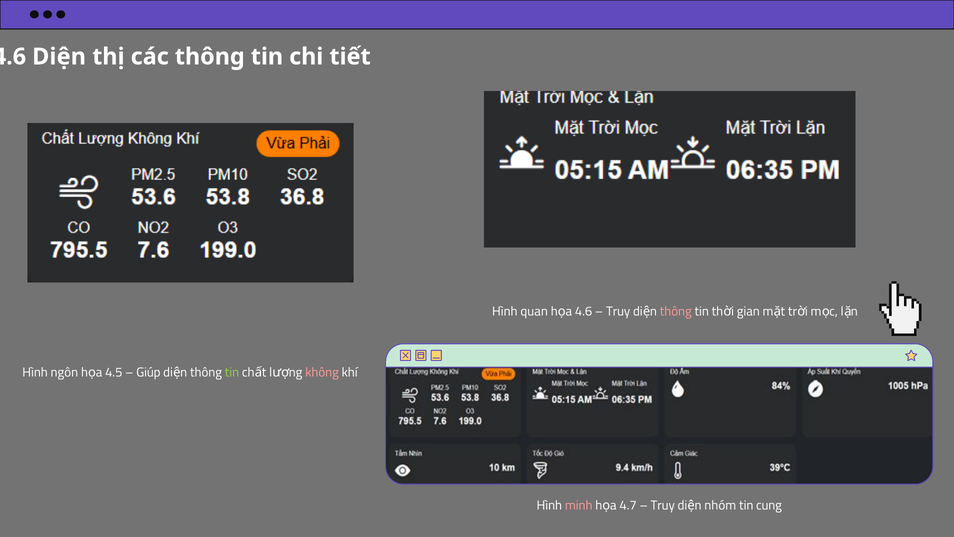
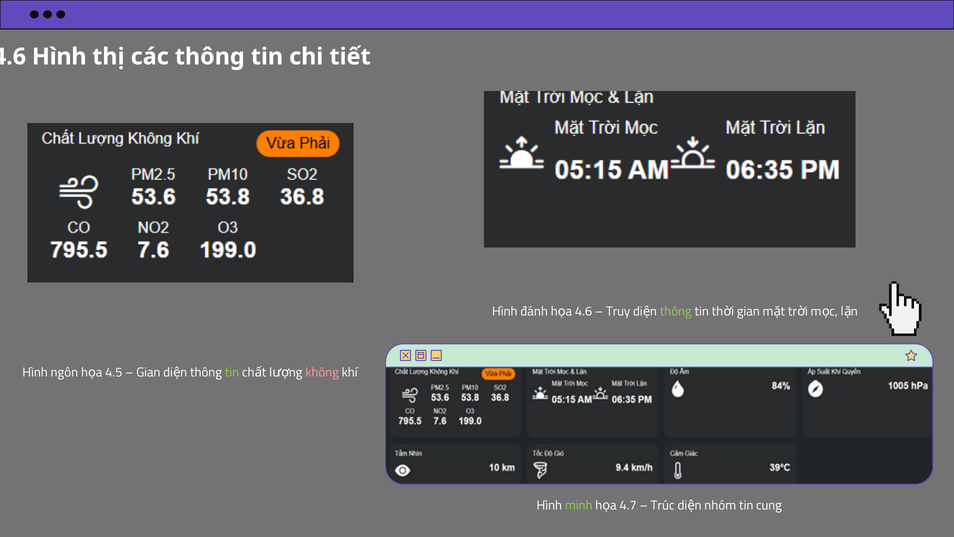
Diện at (59, 57): Diện -> Hình
quan: quan -> đánh
thông at (676, 311) colour: pink -> light green
Giúp at (148, 372): Giúp -> Gian
minh colour: pink -> light green
Truy at (663, 505): Truy -> Trúc
